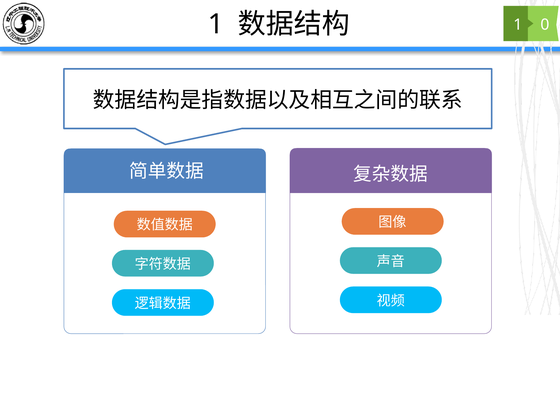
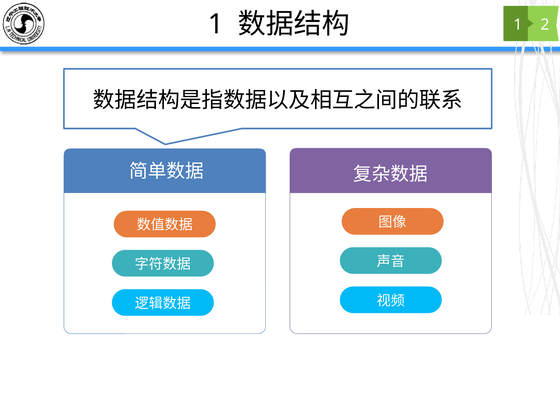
0: 0 -> 2
